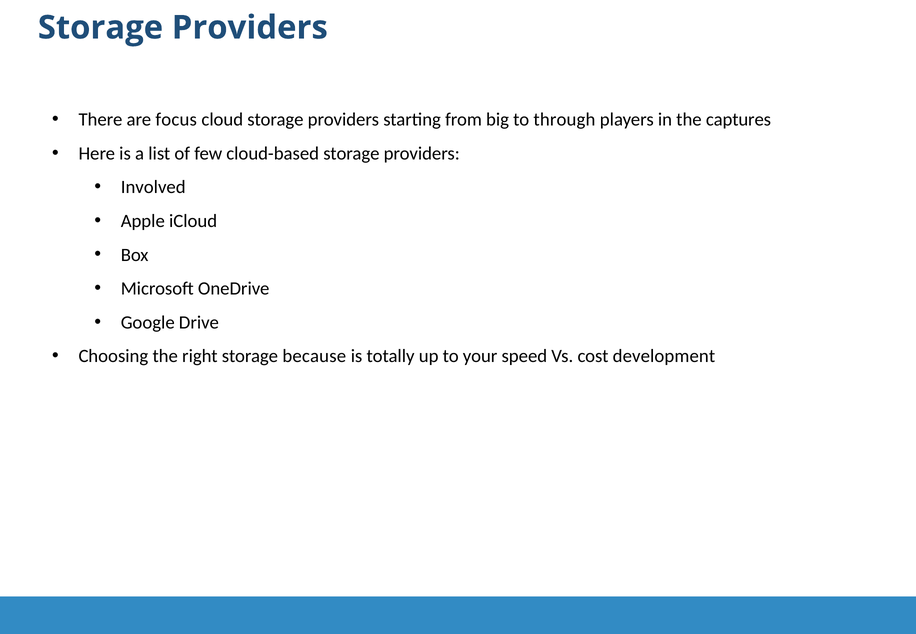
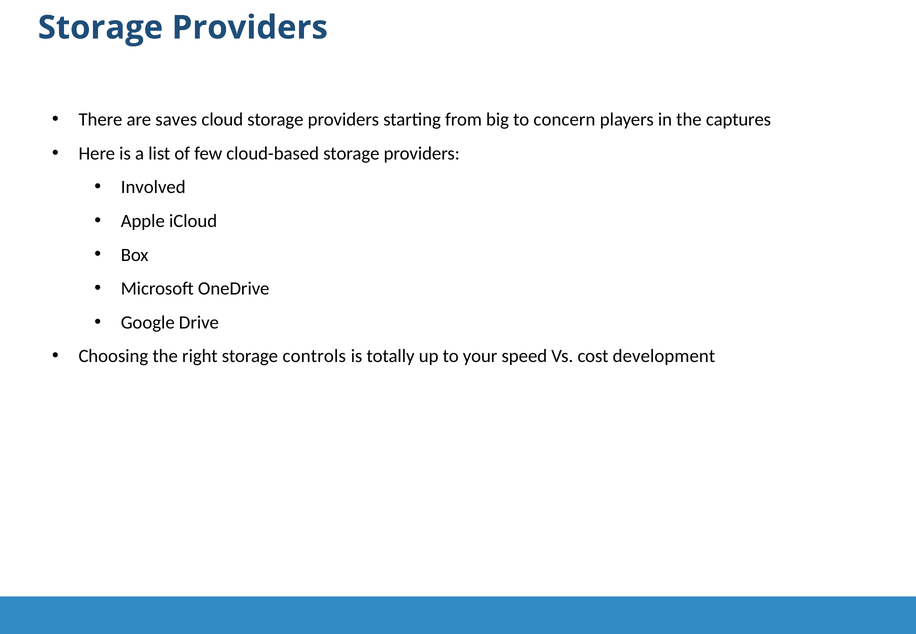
focus: focus -> saves
through: through -> concern
because: because -> controls
